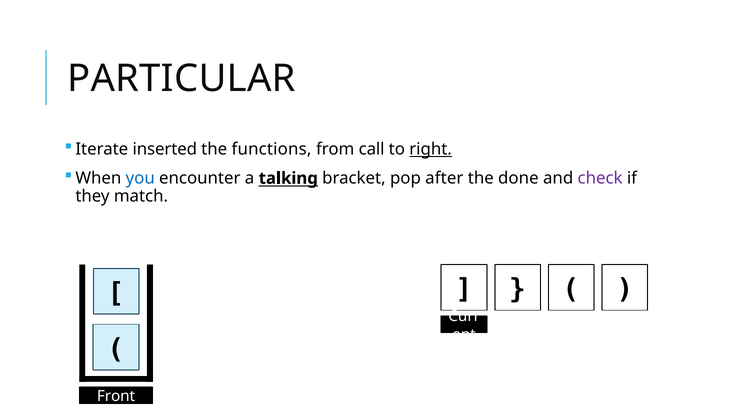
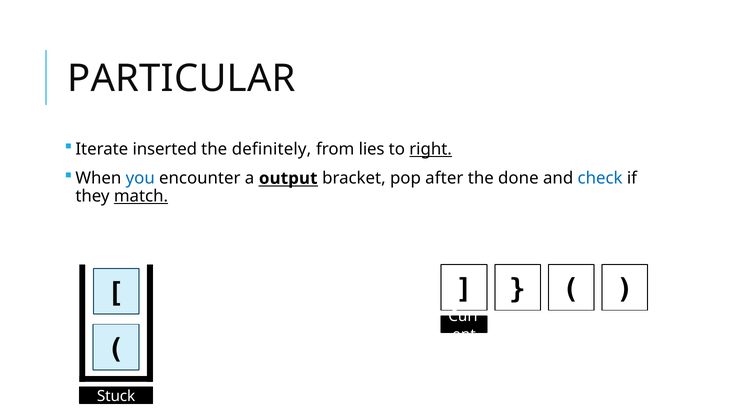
functions: functions -> definitely
call: call -> lies
talking: talking -> output
check colour: purple -> blue
match underline: none -> present
Front: Front -> Stuck
